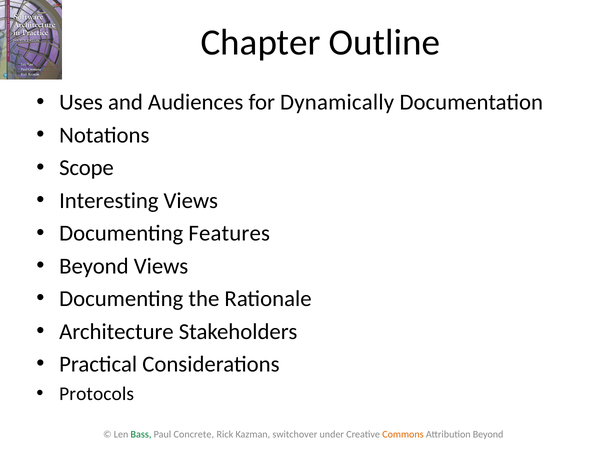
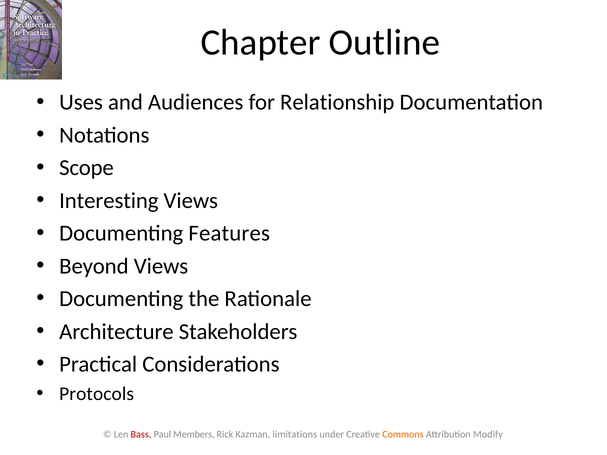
Dynamically: Dynamically -> Relationship
Bass colour: green -> red
Concrete: Concrete -> Members
switchover: switchover -> limitations
Attribution Beyond: Beyond -> Modify
